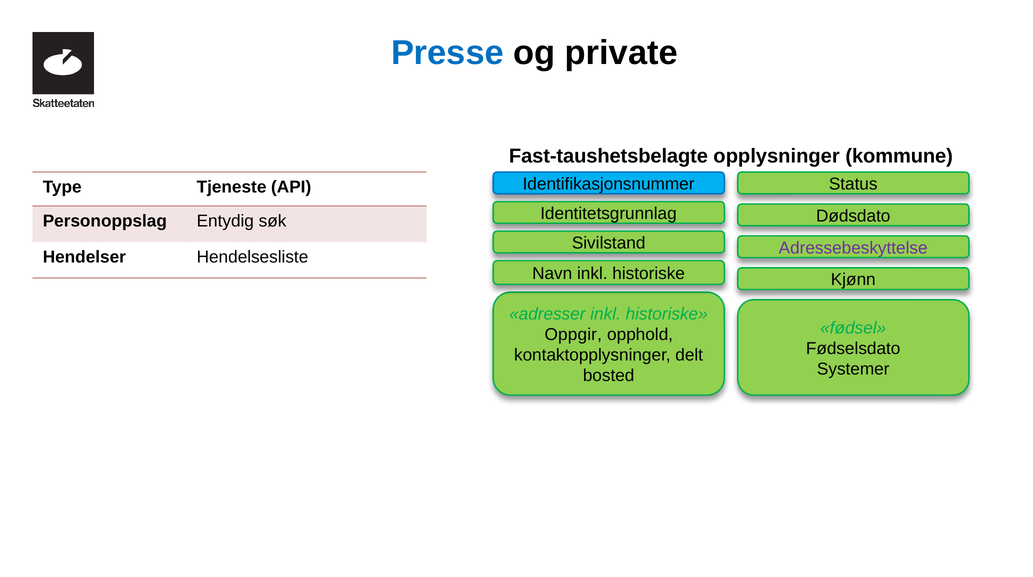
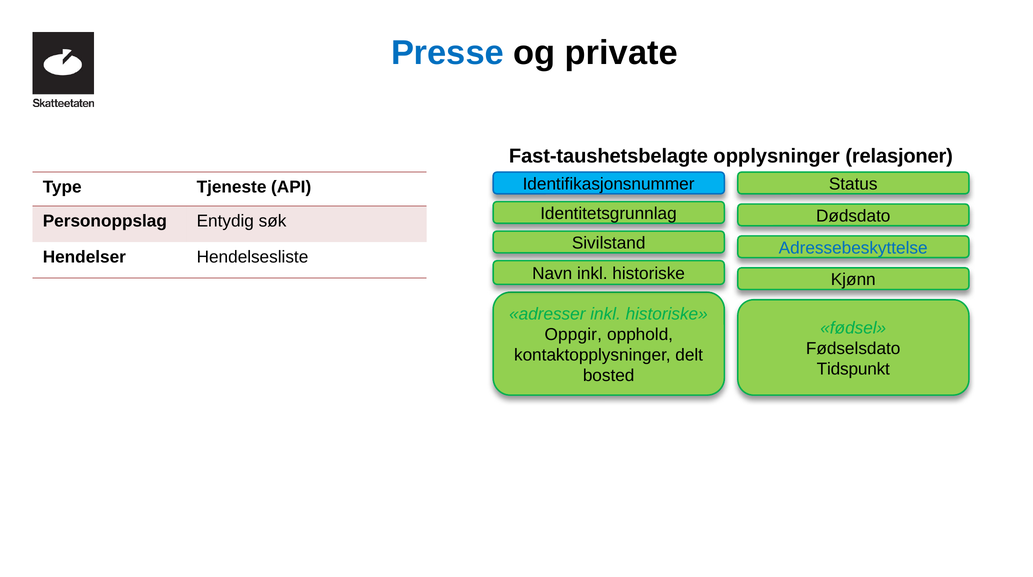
kommune: kommune -> relasjoner
Adressebeskyttelse colour: purple -> blue
Systemer: Systemer -> Tidspunkt
